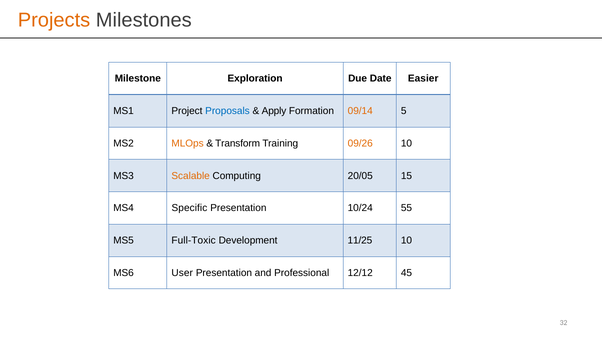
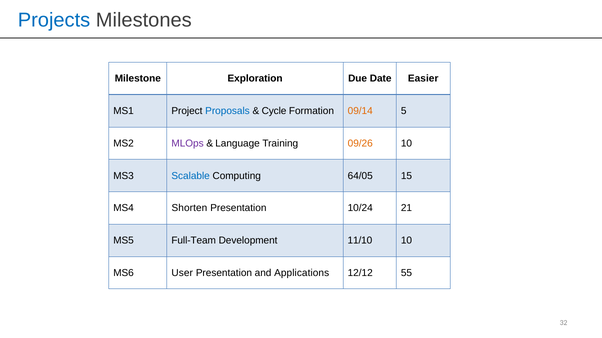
Projects colour: orange -> blue
Apply: Apply -> Cycle
MLOps colour: orange -> purple
Transform: Transform -> Language
Scalable colour: orange -> blue
20/05: 20/05 -> 64/05
Specific: Specific -> Shorten
55: 55 -> 21
Full-Toxic: Full-Toxic -> Full-Team
11/25: 11/25 -> 11/10
Professional: Professional -> Applications
45: 45 -> 55
